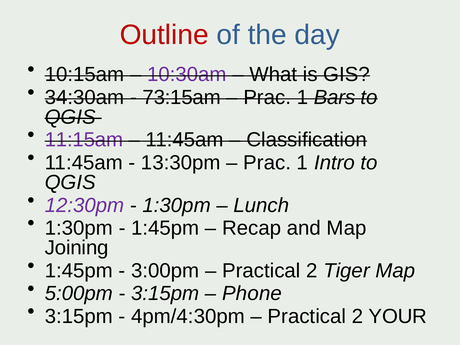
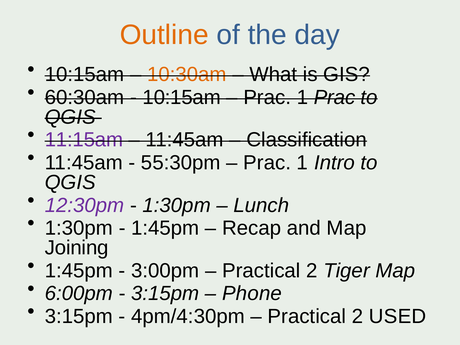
Outline colour: red -> orange
10:30am colour: purple -> orange
34:30am: 34:30am -> 60:30am
73:15am at (182, 97): 73:15am -> 10:15am
1 Bars: Bars -> Prac
13:30pm: 13:30pm -> 55:30pm
5:00pm: 5:00pm -> 6:00pm
YOUR: YOUR -> USED
